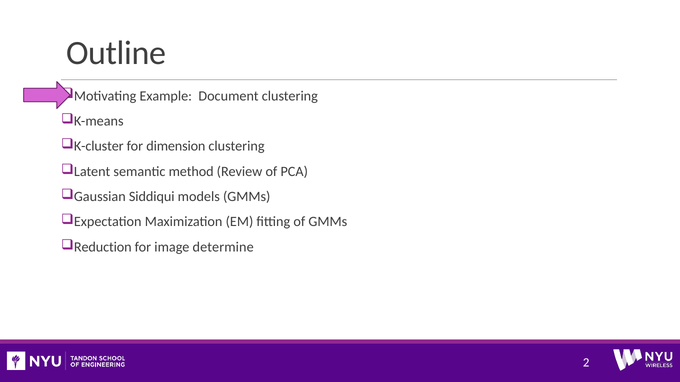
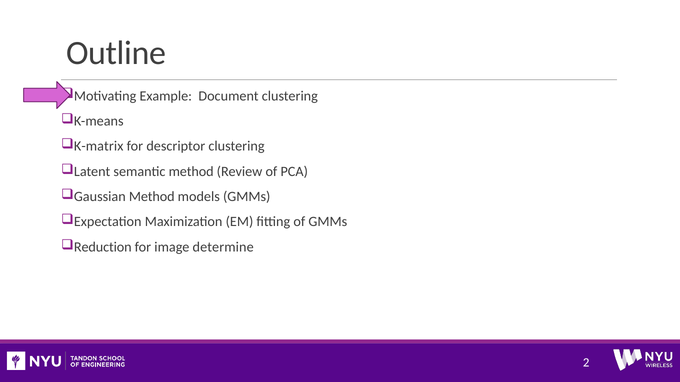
K-cluster: K-cluster -> K-matrix
dimension: dimension -> descriptor
Gaussian Siddiqui: Siddiqui -> Method
